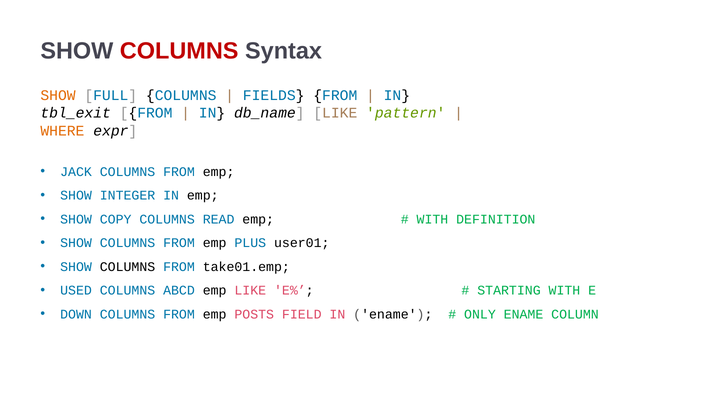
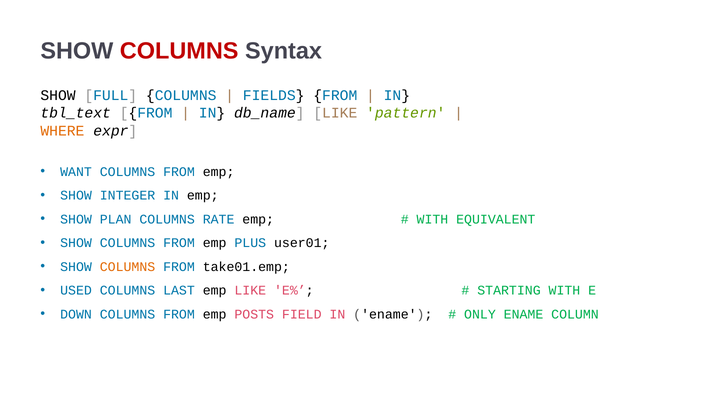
SHOW at (58, 96) colour: orange -> black
tbl_exit: tbl_exit -> tbl_text
JACK: JACK -> WANT
COPY: COPY -> PLAN
READ: READ -> RATE
DEFINITION: DEFINITION -> EQUIVALENT
COLUMNS at (128, 267) colour: black -> orange
ABCD: ABCD -> LAST
